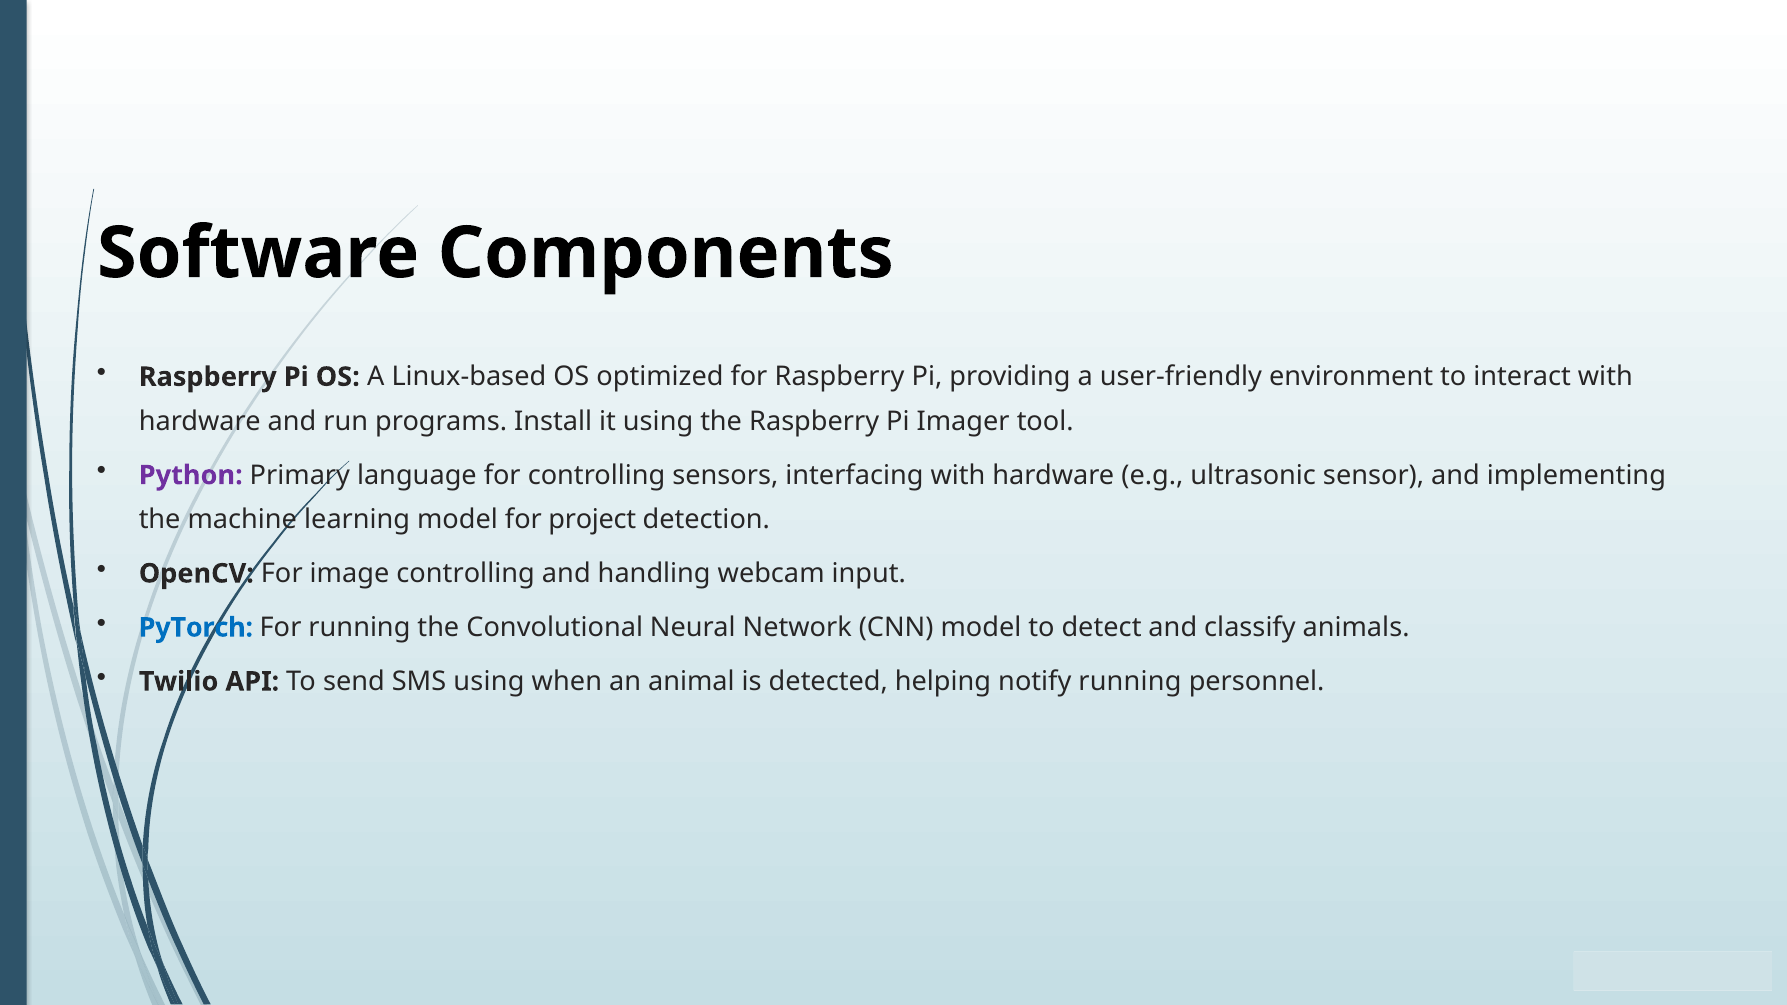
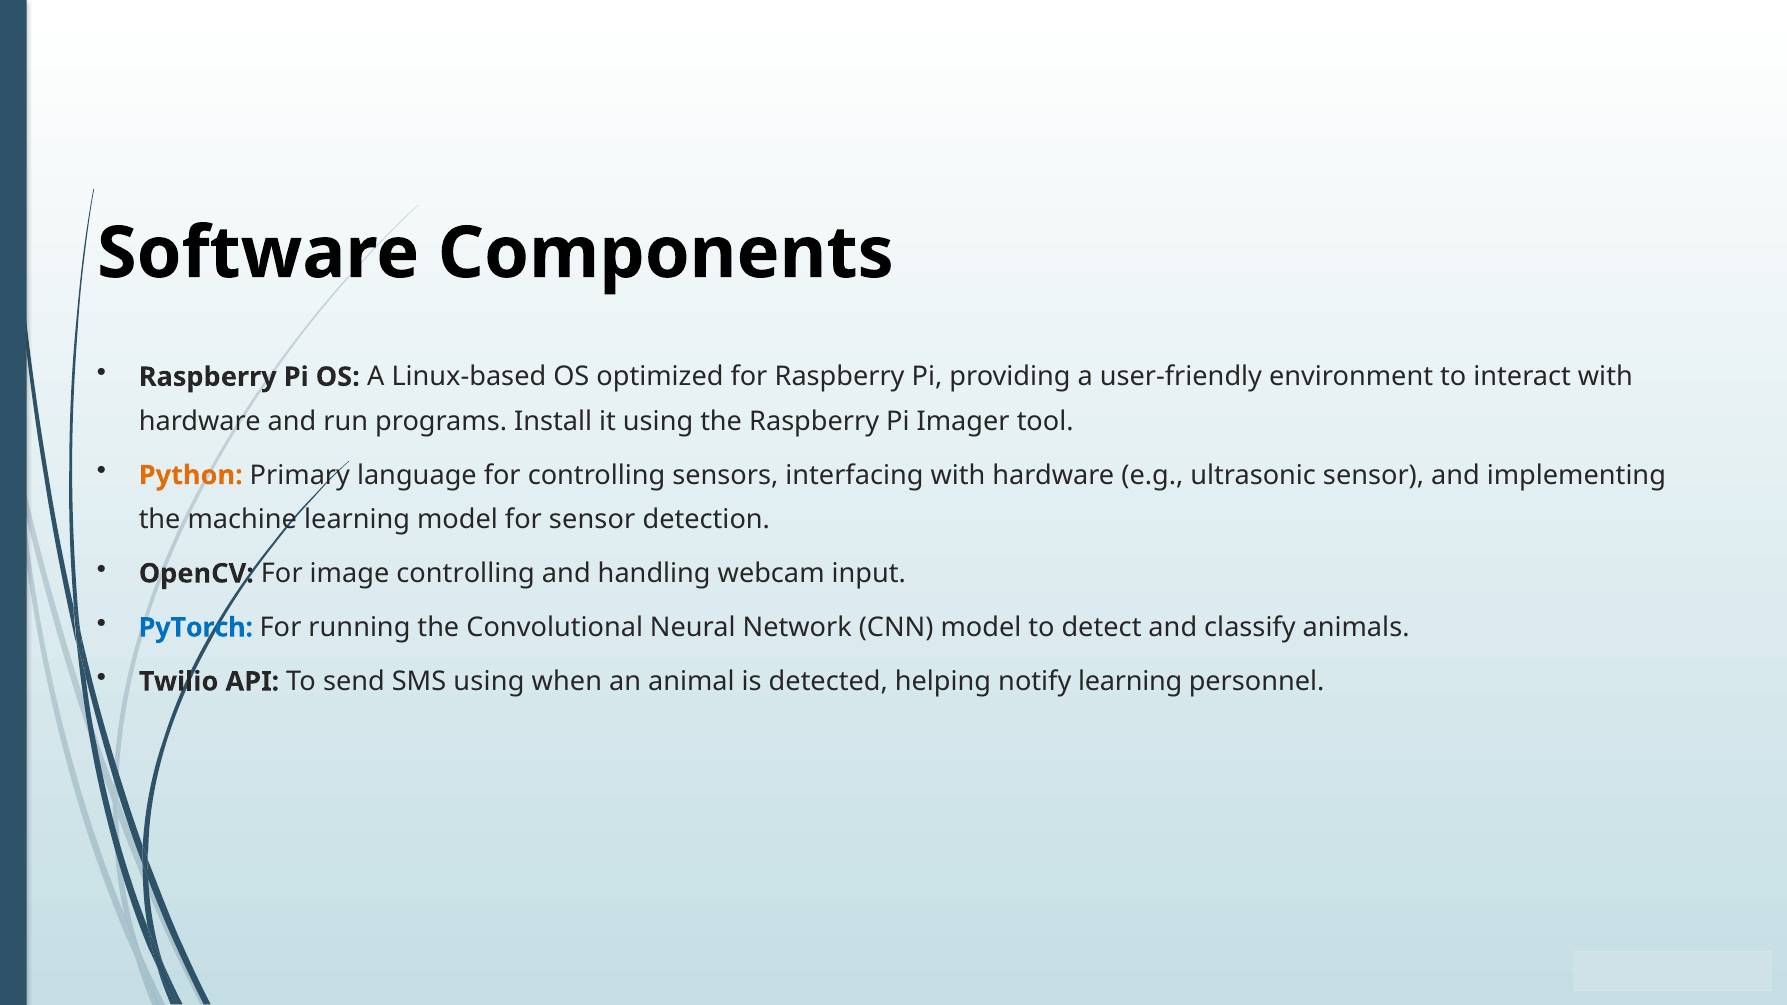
Python colour: purple -> orange
for project: project -> sensor
notify running: running -> learning
